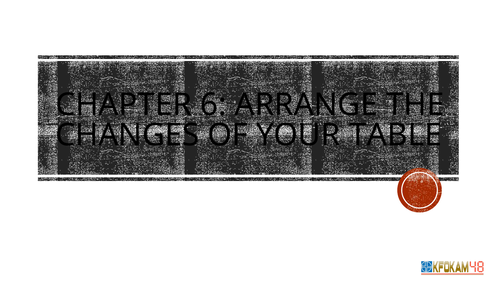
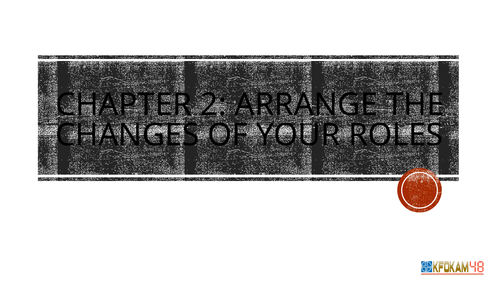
6: 6 -> 2
TABLE: TABLE -> ROLES
